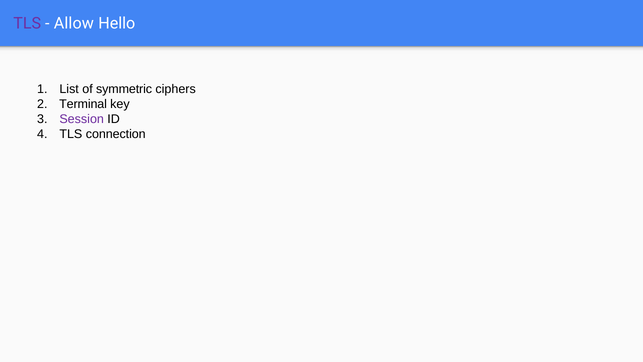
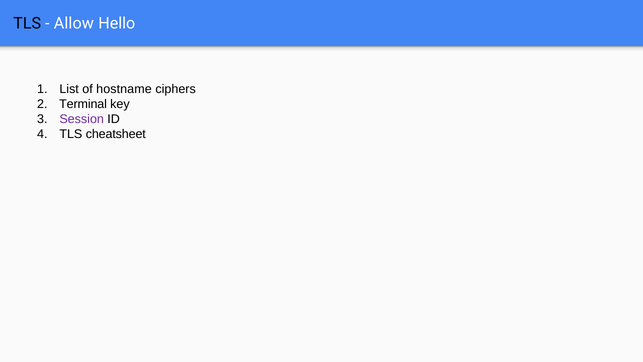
TLS at (27, 23) colour: purple -> black
symmetric: symmetric -> hostname
connection: connection -> cheatsheet
